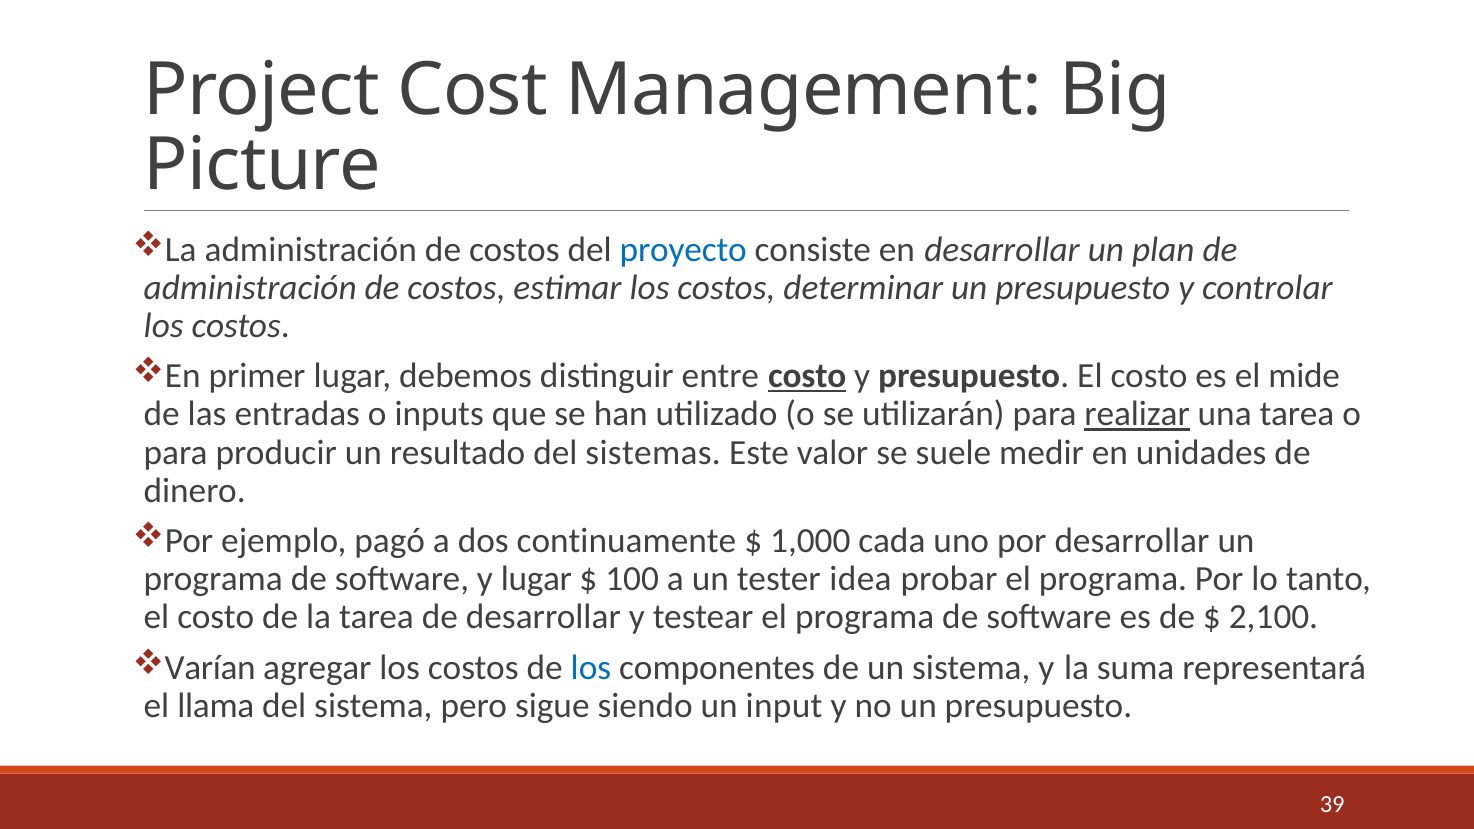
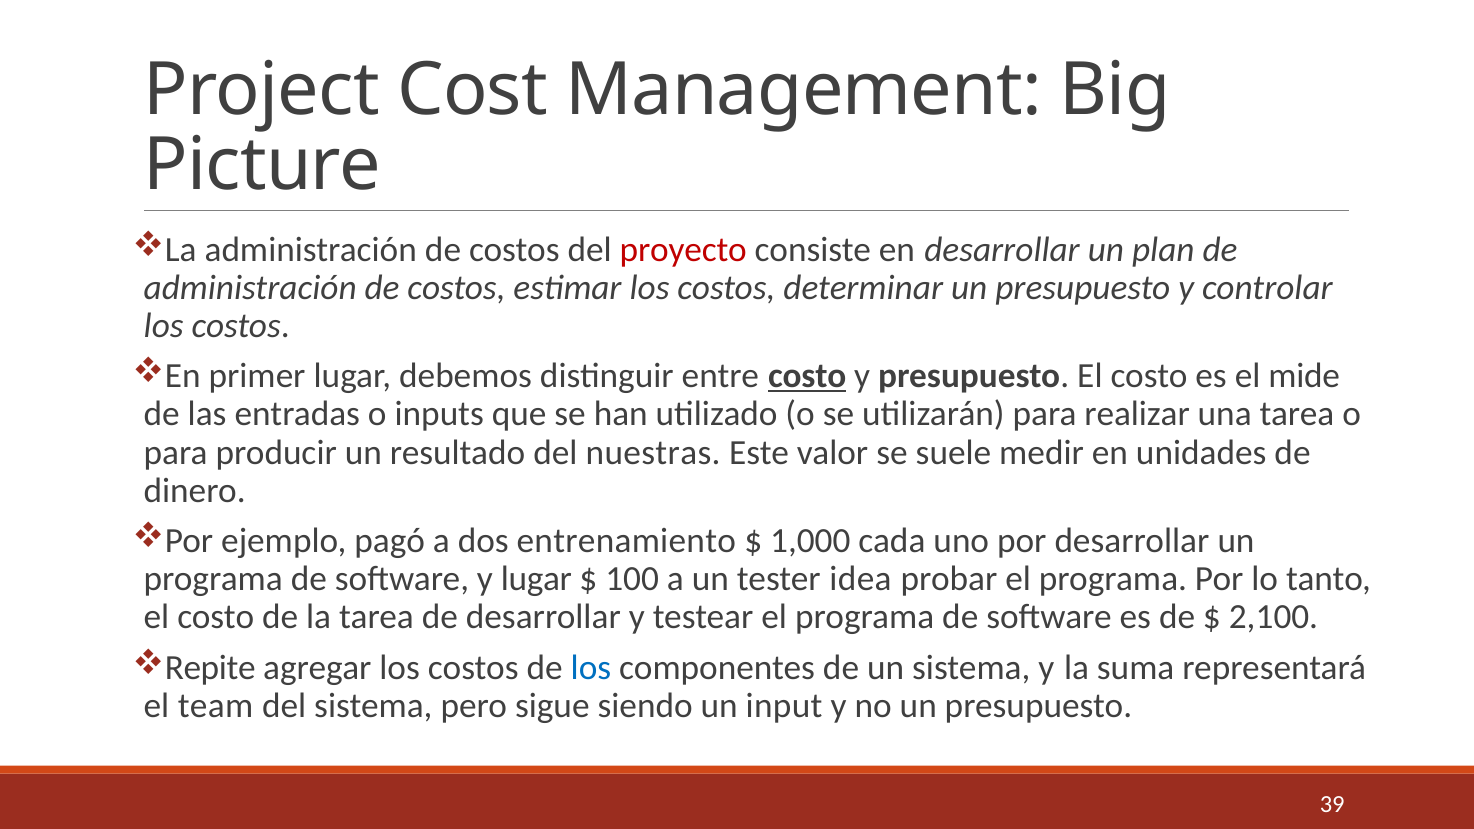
proyecto colour: blue -> red
realizar underline: present -> none
sistemas: sistemas -> nuestras
continuamente: continuamente -> entrenamiento
Varían: Varían -> Repite
llama: llama -> team
